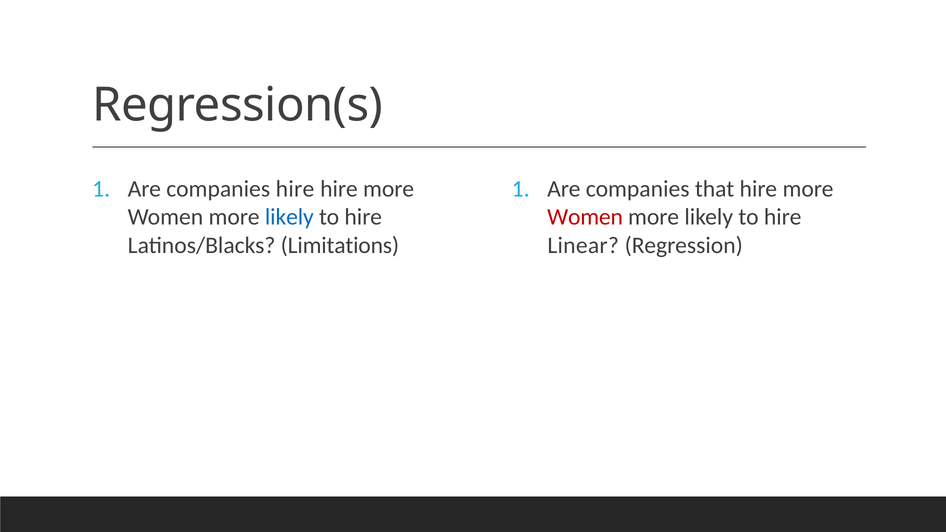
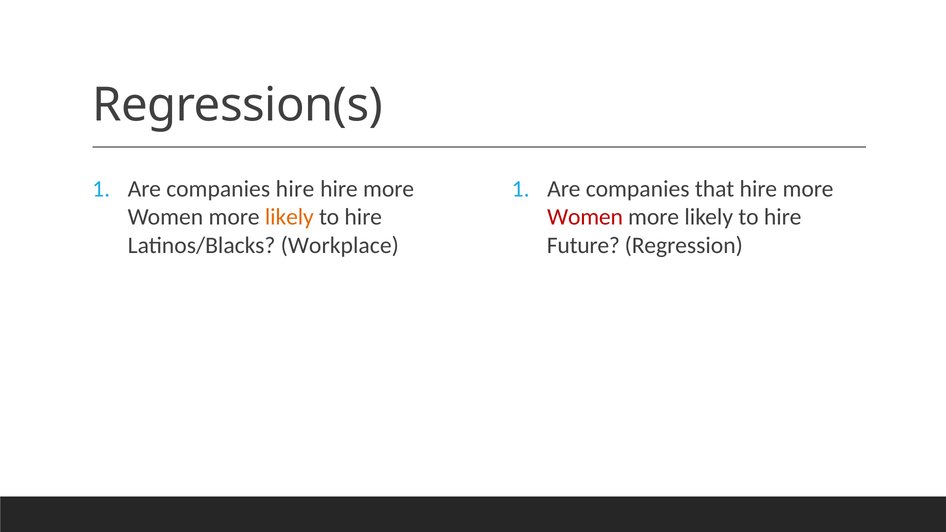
likely at (289, 217) colour: blue -> orange
Limitations: Limitations -> Workplace
Linear: Linear -> Future
